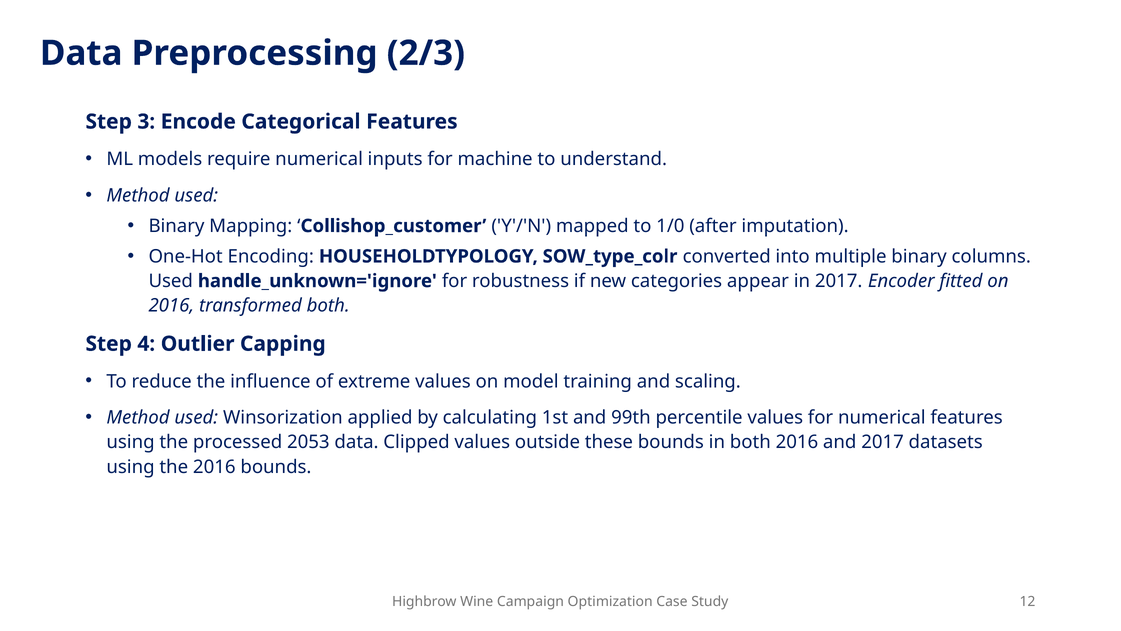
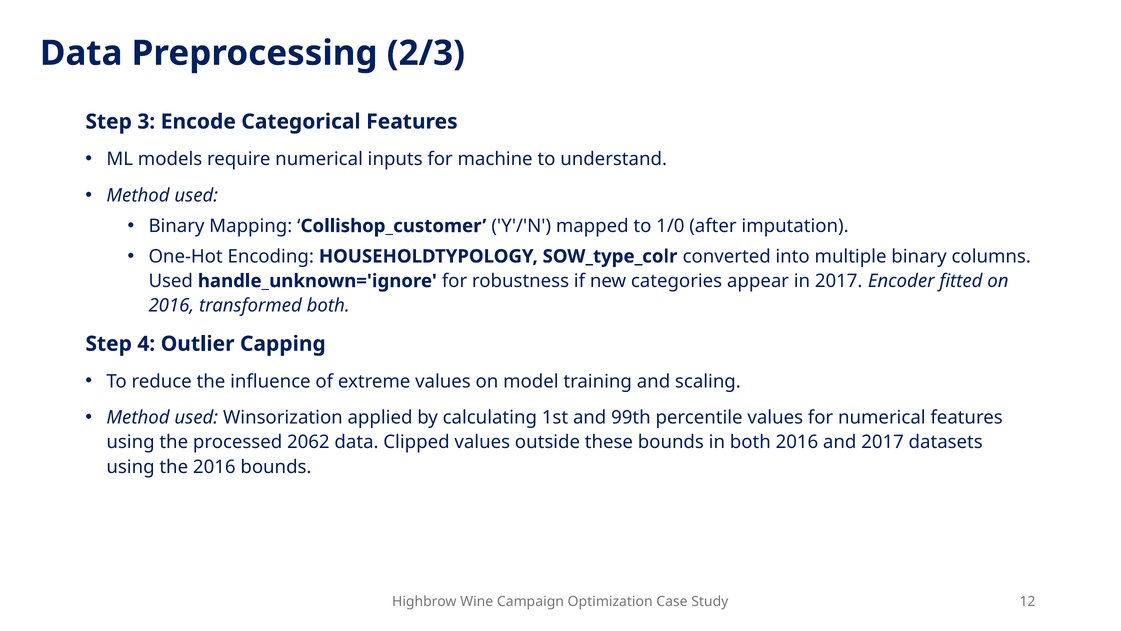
2053: 2053 -> 2062
